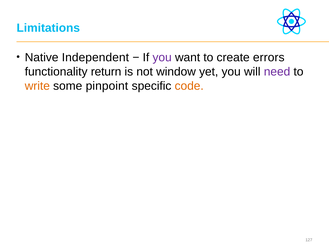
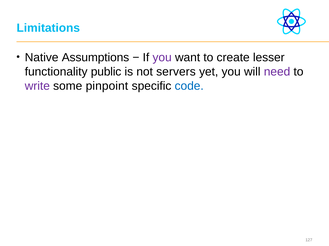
Independent: Independent -> Assumptions
errors: errors -> lesser
return: return -> public
window: window -> servers
write colour: orange -> purple
code colour: orange -> blue
